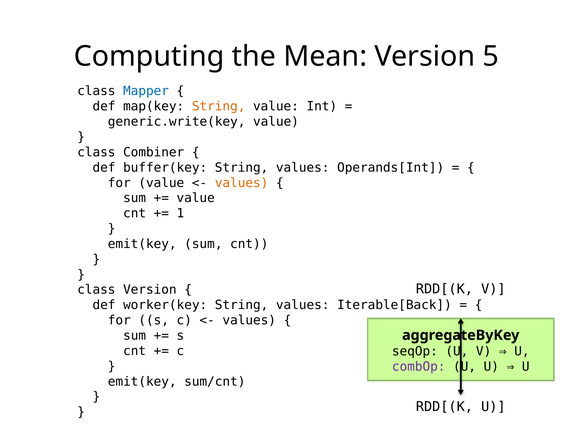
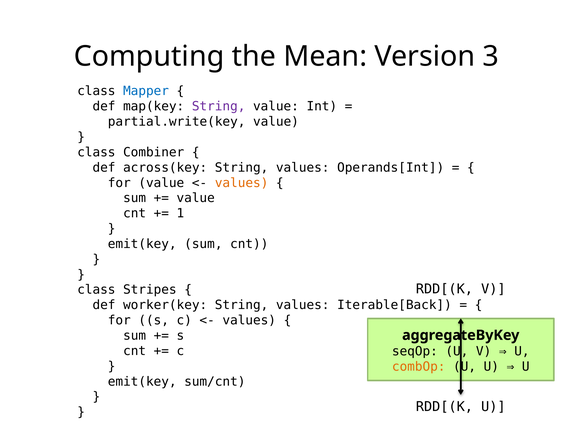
5: 5 -> 3
String at (219, 106) colour: orange -> purple
generic.write(key: generic.write(key -> partial.write(key
buffer(key: buffer(key -> across(key
class Version: Version -> Stripes
combOp colour: purple -> orange
